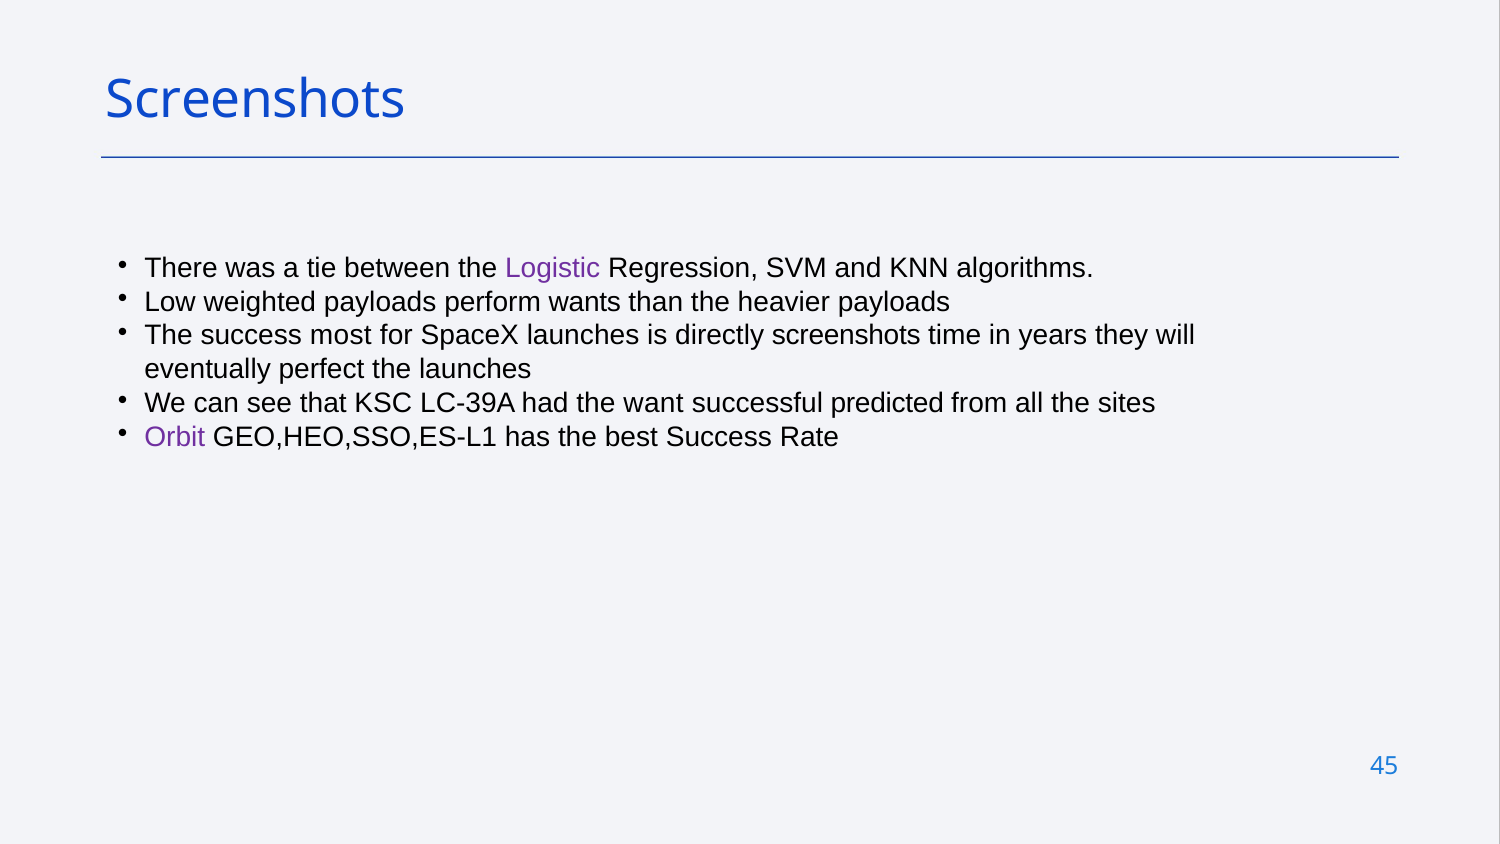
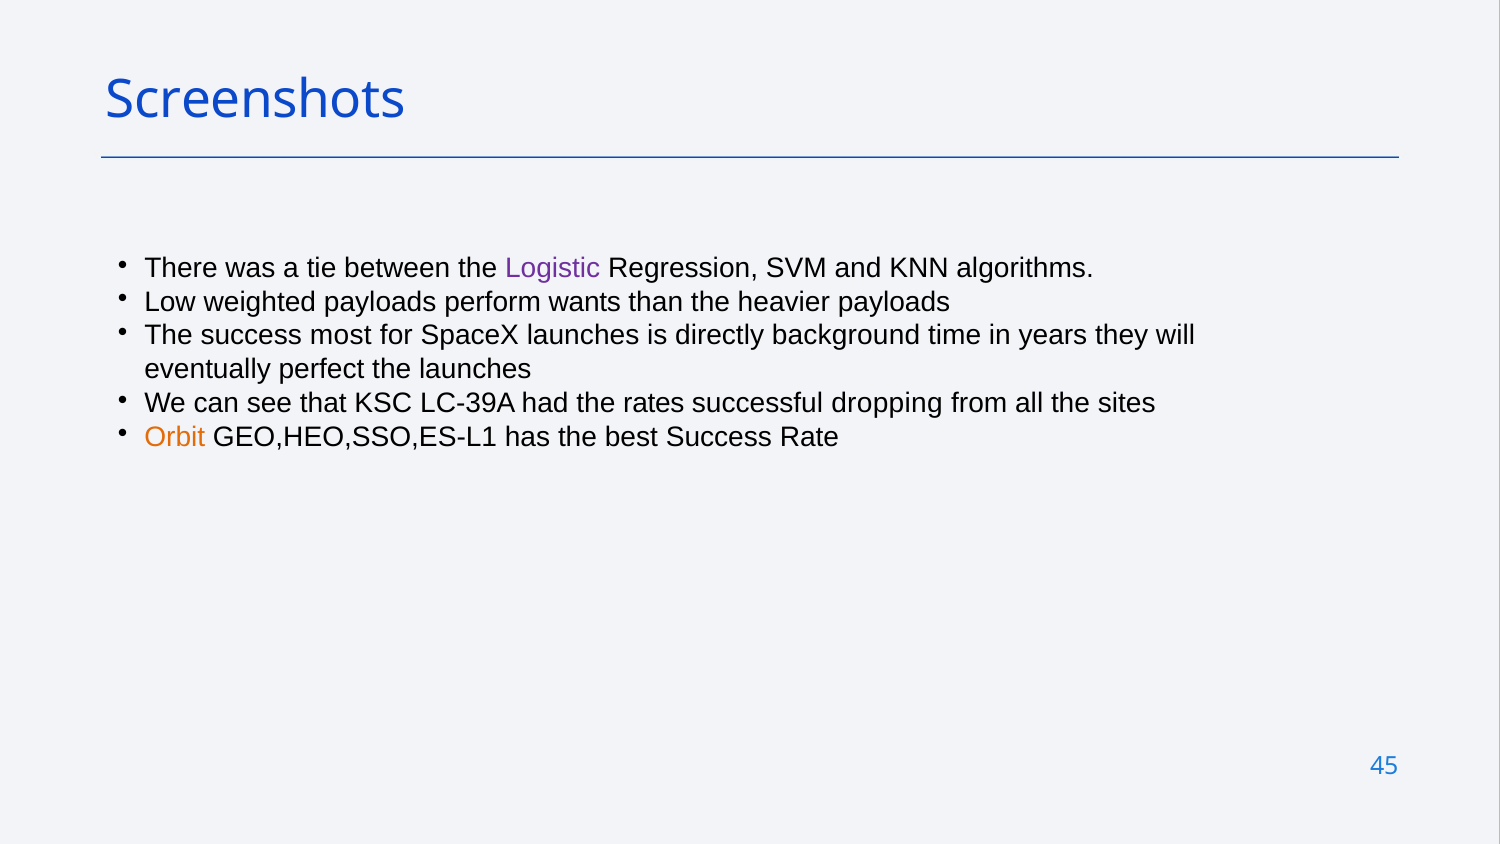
directly screenshots: screenshots -> background
want: want -> rates
predicted: predicted -> dropping
Orbit colour: purple -> orange
